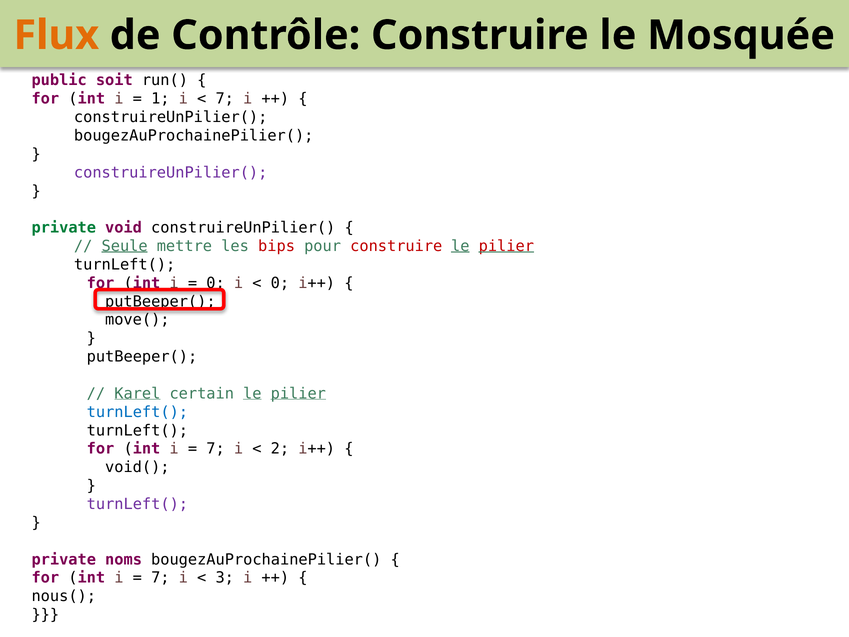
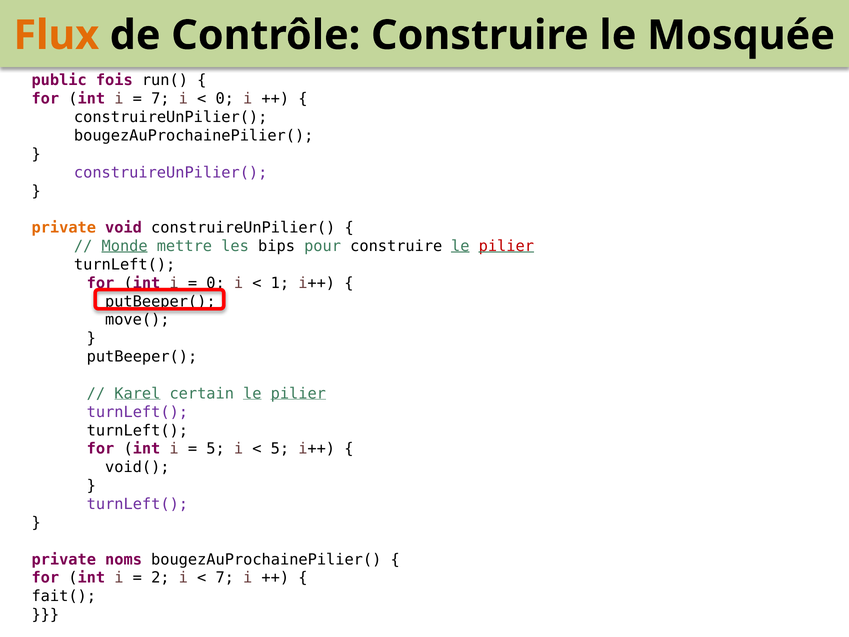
soit: soit -> fois
1 at (160, 99): 1 -> 7
7 at (225, 99): 7 -> 0
private at (64, 228) colour: green -> orange
Seule: Seule -> Monde
bips colour: red -> black
construire at (396, 246) colour: red -> black
0 at (280, 283): 0 -> 1
turnLeft( at (137, 412) colour: blue -> purple
7 at (216, 449): 7 -> 5
2 at (280, 449): 2 -> 5
7 at (160, 578): 7 -> 2
3 at (225, 578): 3 -> 7
nous(: nous( -> fait(
